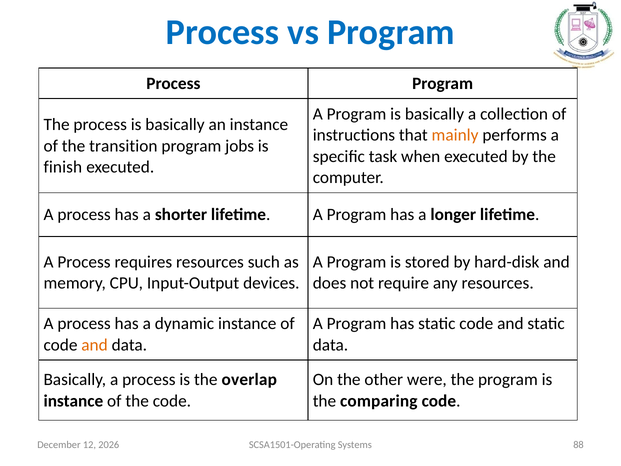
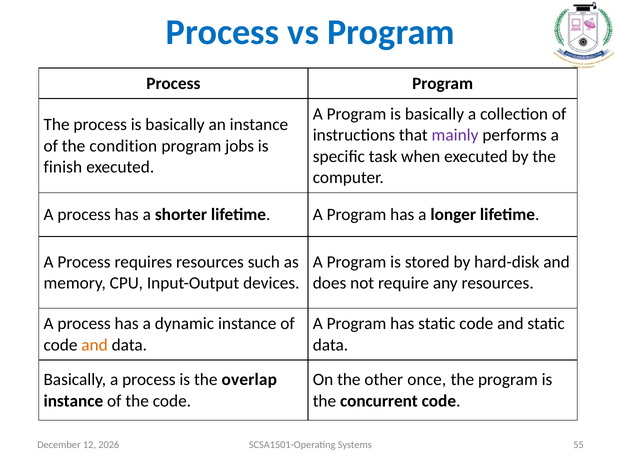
mainly colour: orange -> purple
transition: transition -> condition
were: were -> once
comparing: comparing -> concurrent
88: 88 -> 55
